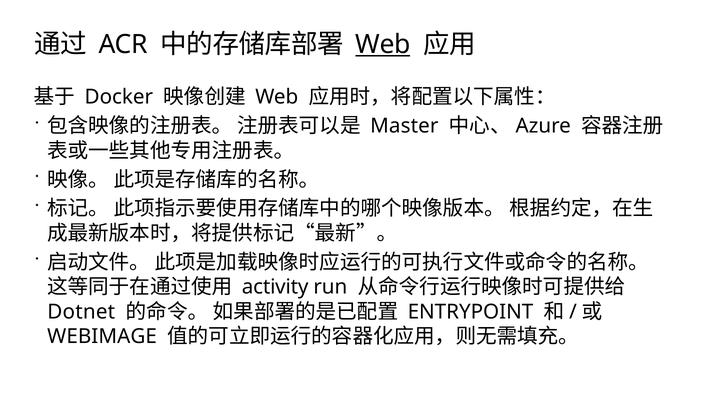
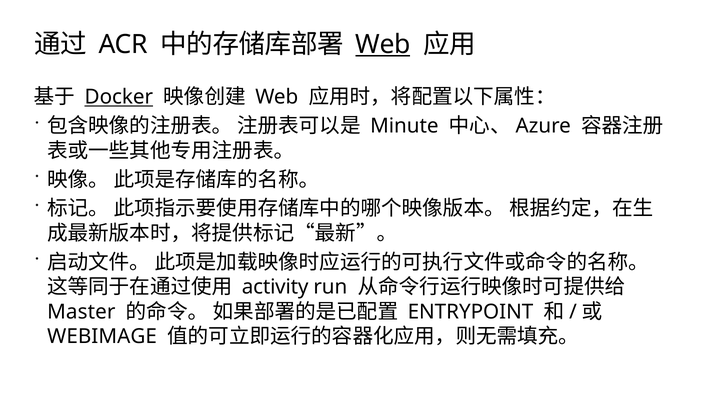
Docker underline: none -> present
Master: Master -> Minute
Dotnet: Dotnet -> Master
